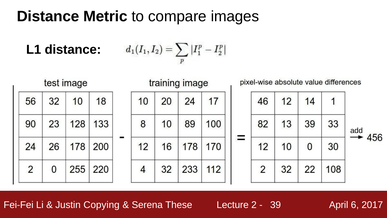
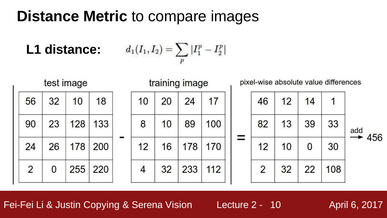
These: These -> Vision
39: 39 -> 10
